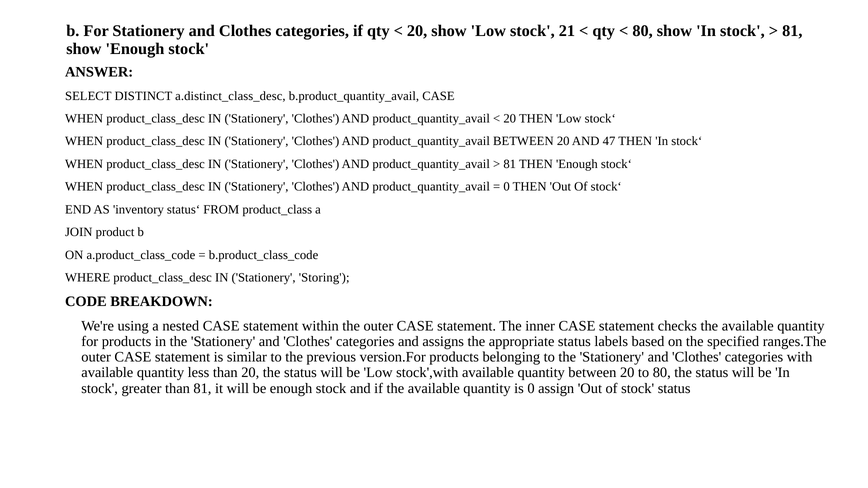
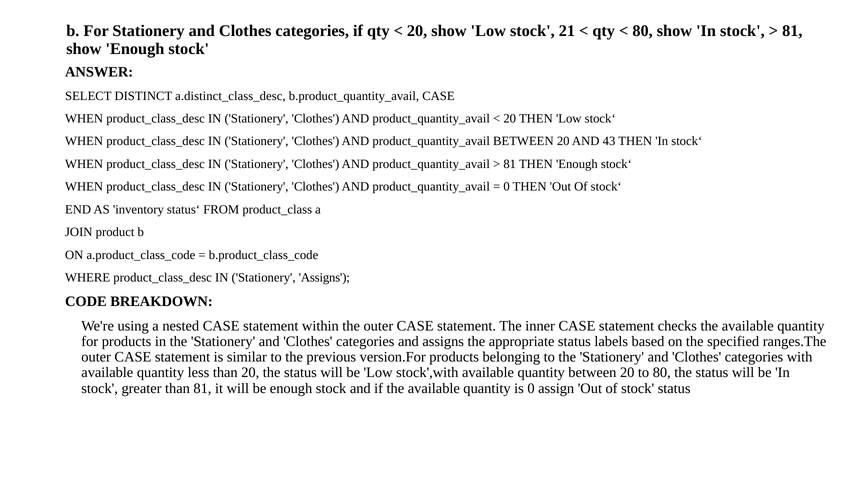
47: 47 -> 43
Stationery Storing: Storing -> Assigns
